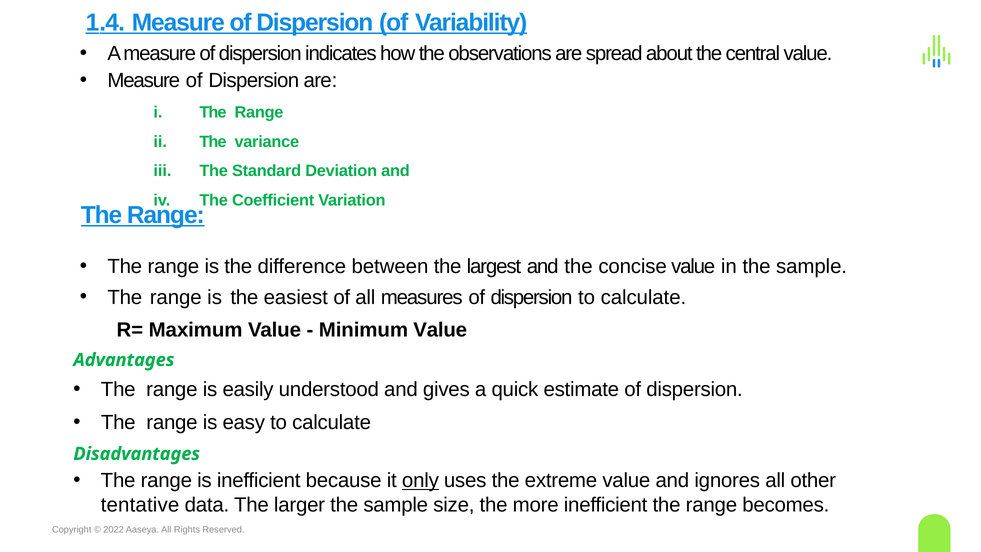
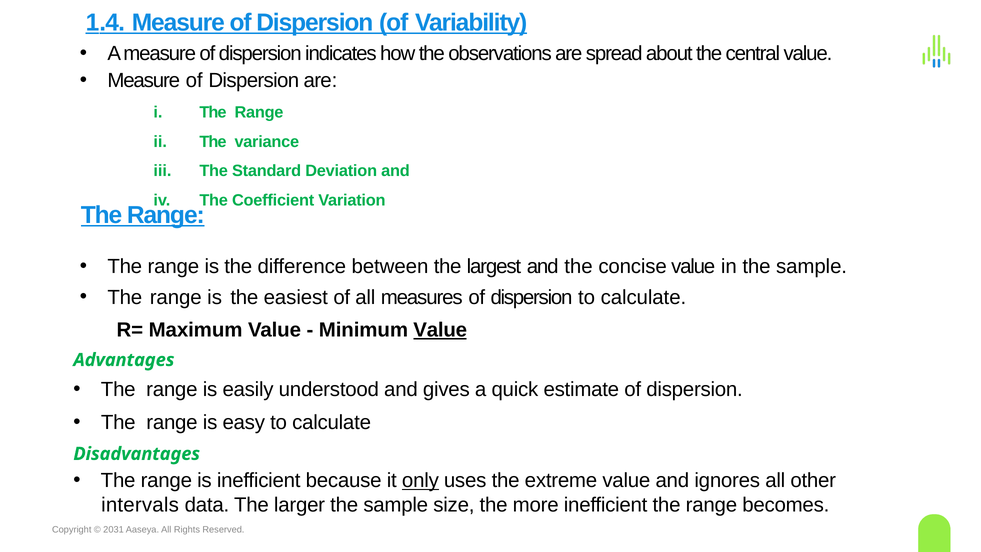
Value at (440, 330) underline: none -> present
tentative: tentative -> intervals
2022: 2022 -> 2031
